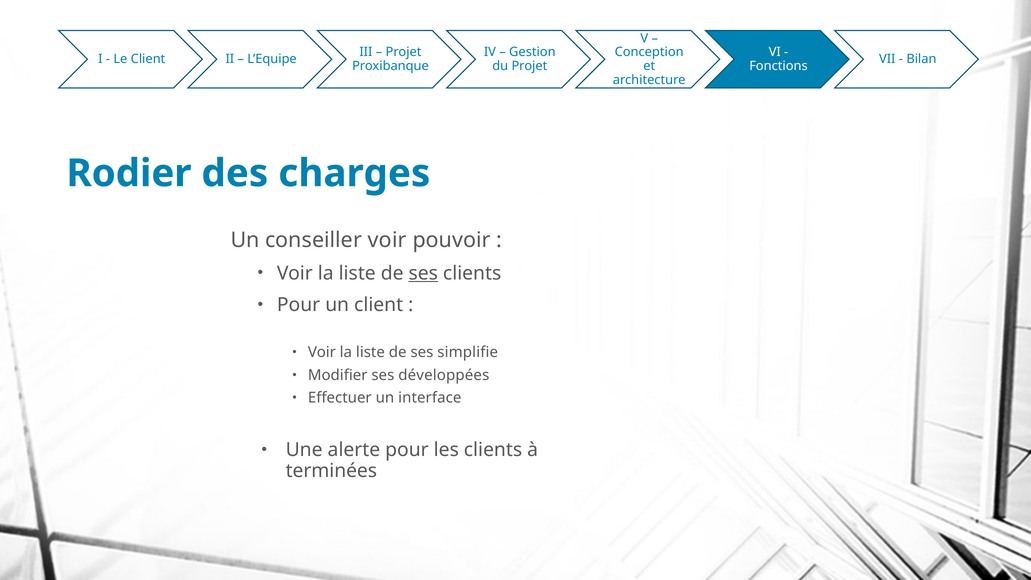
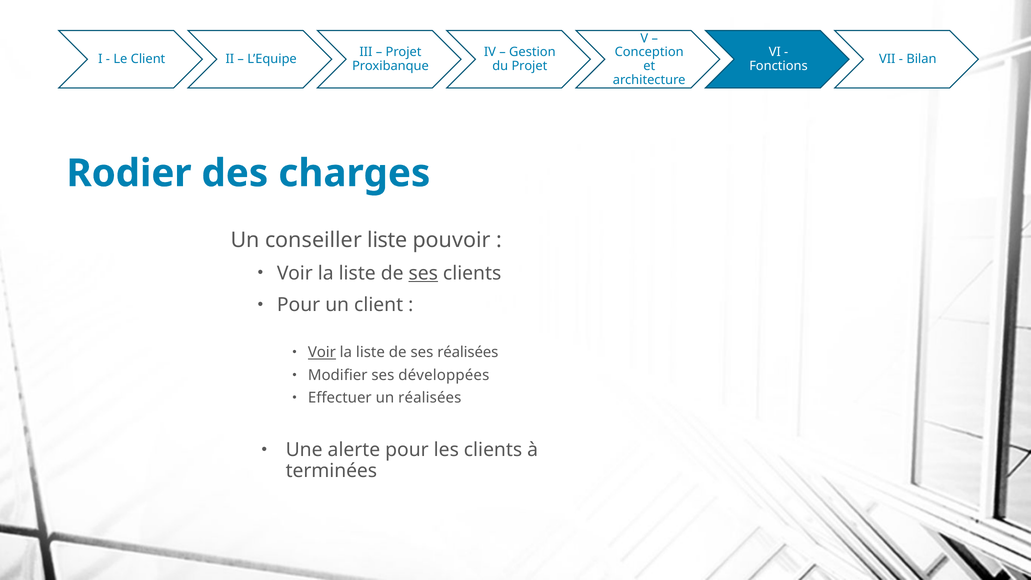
conseiller voir: voir -> liste
Voir at (322, 353) underline: none -> present
ses simplifie: simplifie -> réalisées
un interface: interface -> réalisées
